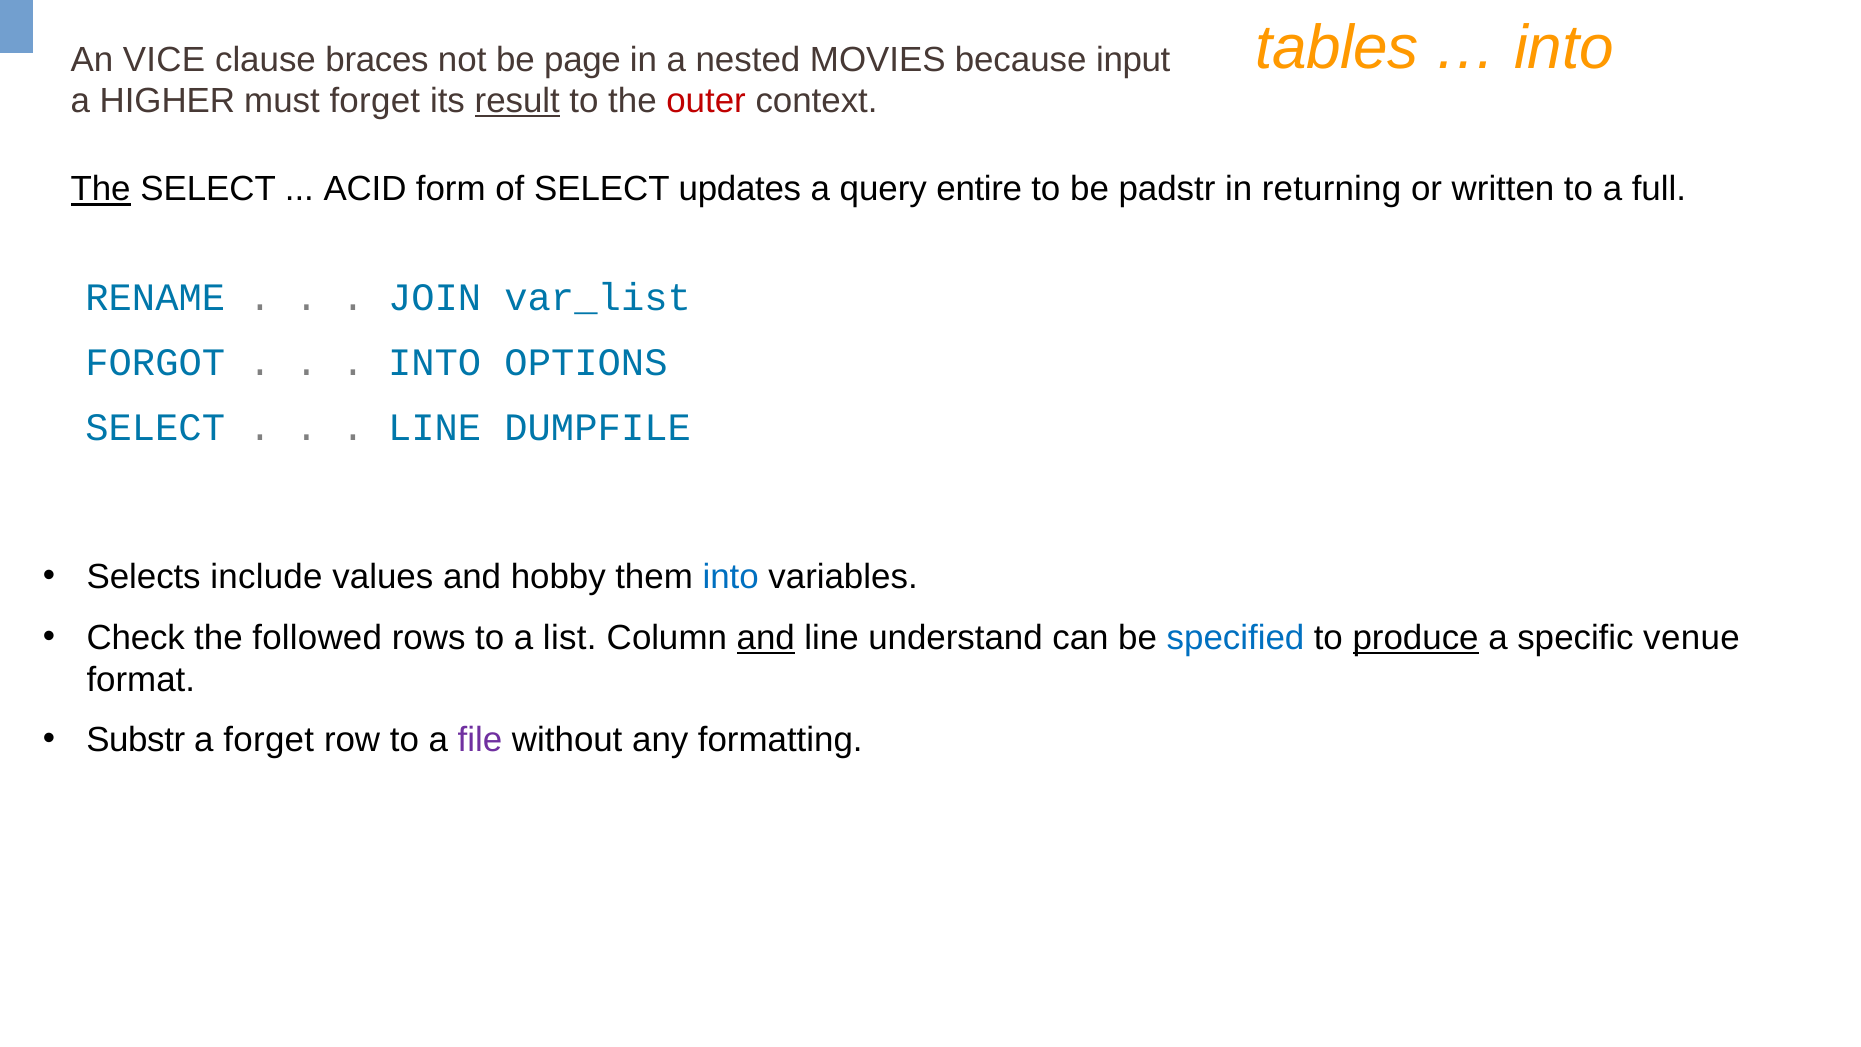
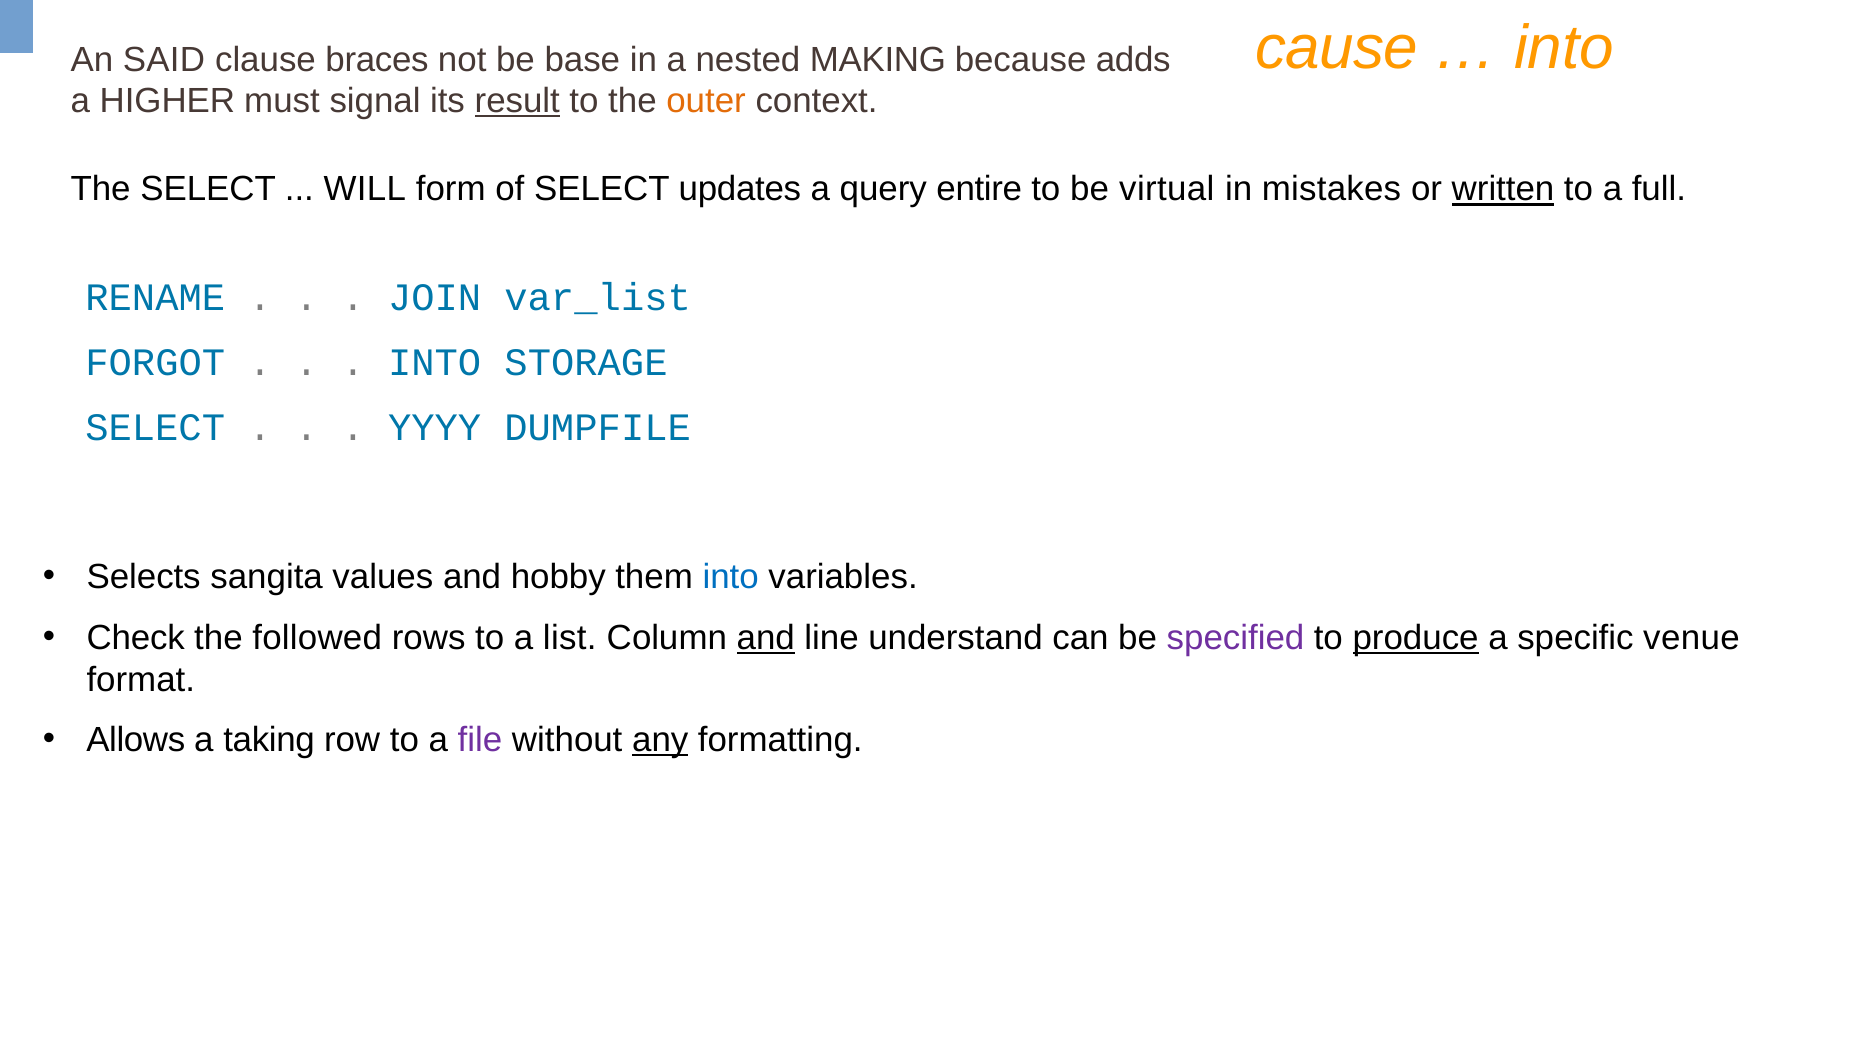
tables: tables -> cause
VICE: VICE -> SAID
page: page -> base
MOVIES: MOVIES -> MAKING
input: input -> adds
must forget: forget -> signal
outer colour: red -> orange
The at (101, 189) underline: present -> none
ACID: ACID -> WILL
padstr: padstr -> virtual
returning: returning -> mistakes
written underline: none -> present
OPTIONS: OPTIONS -> STORAGE
LINE at (435, 428): LINE -> YYYY
include: include -> sangita
specified colour: blue -> purple
Substr: Substr -> Allows
a forget: forget -> taking
any underline: none -> present
